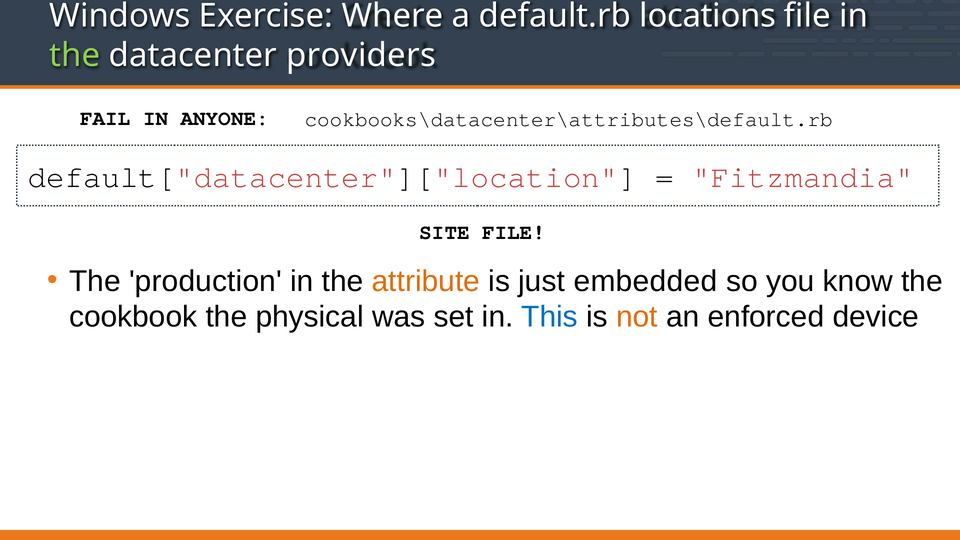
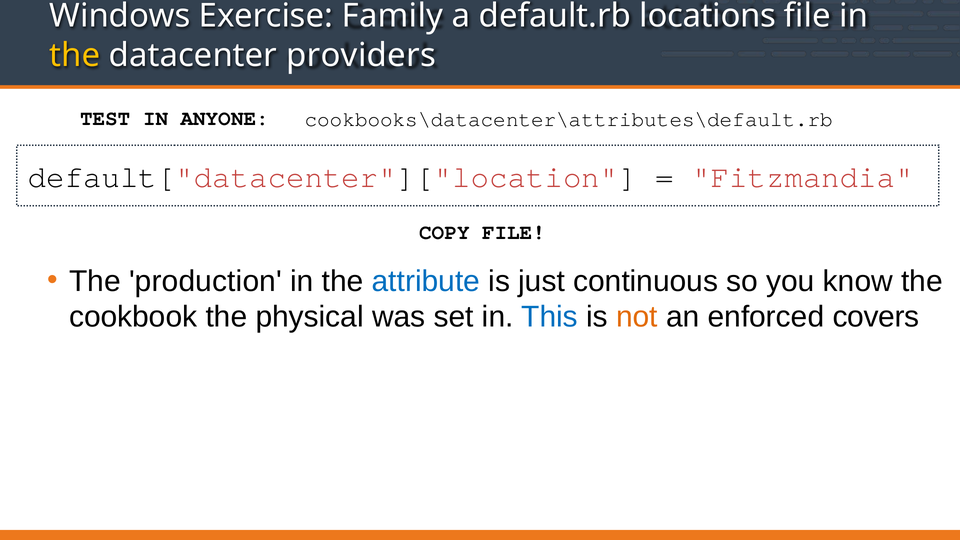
Where: Where -> Family
the at (75, 55) colour: light green -> yellow
FAIL: FAIL -> TEST
SITE: SITE -> COPY
attribute colour: orange -> blue
embedded: embedded -> continuous
device: device -> covers
